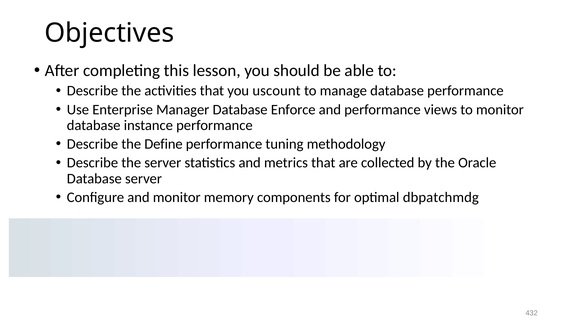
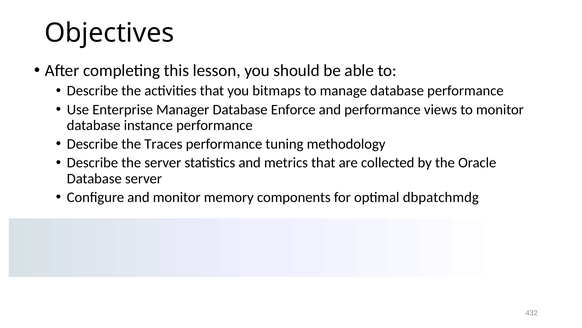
uscount: uscount -> bitmaps
Define: Define -> Traces
